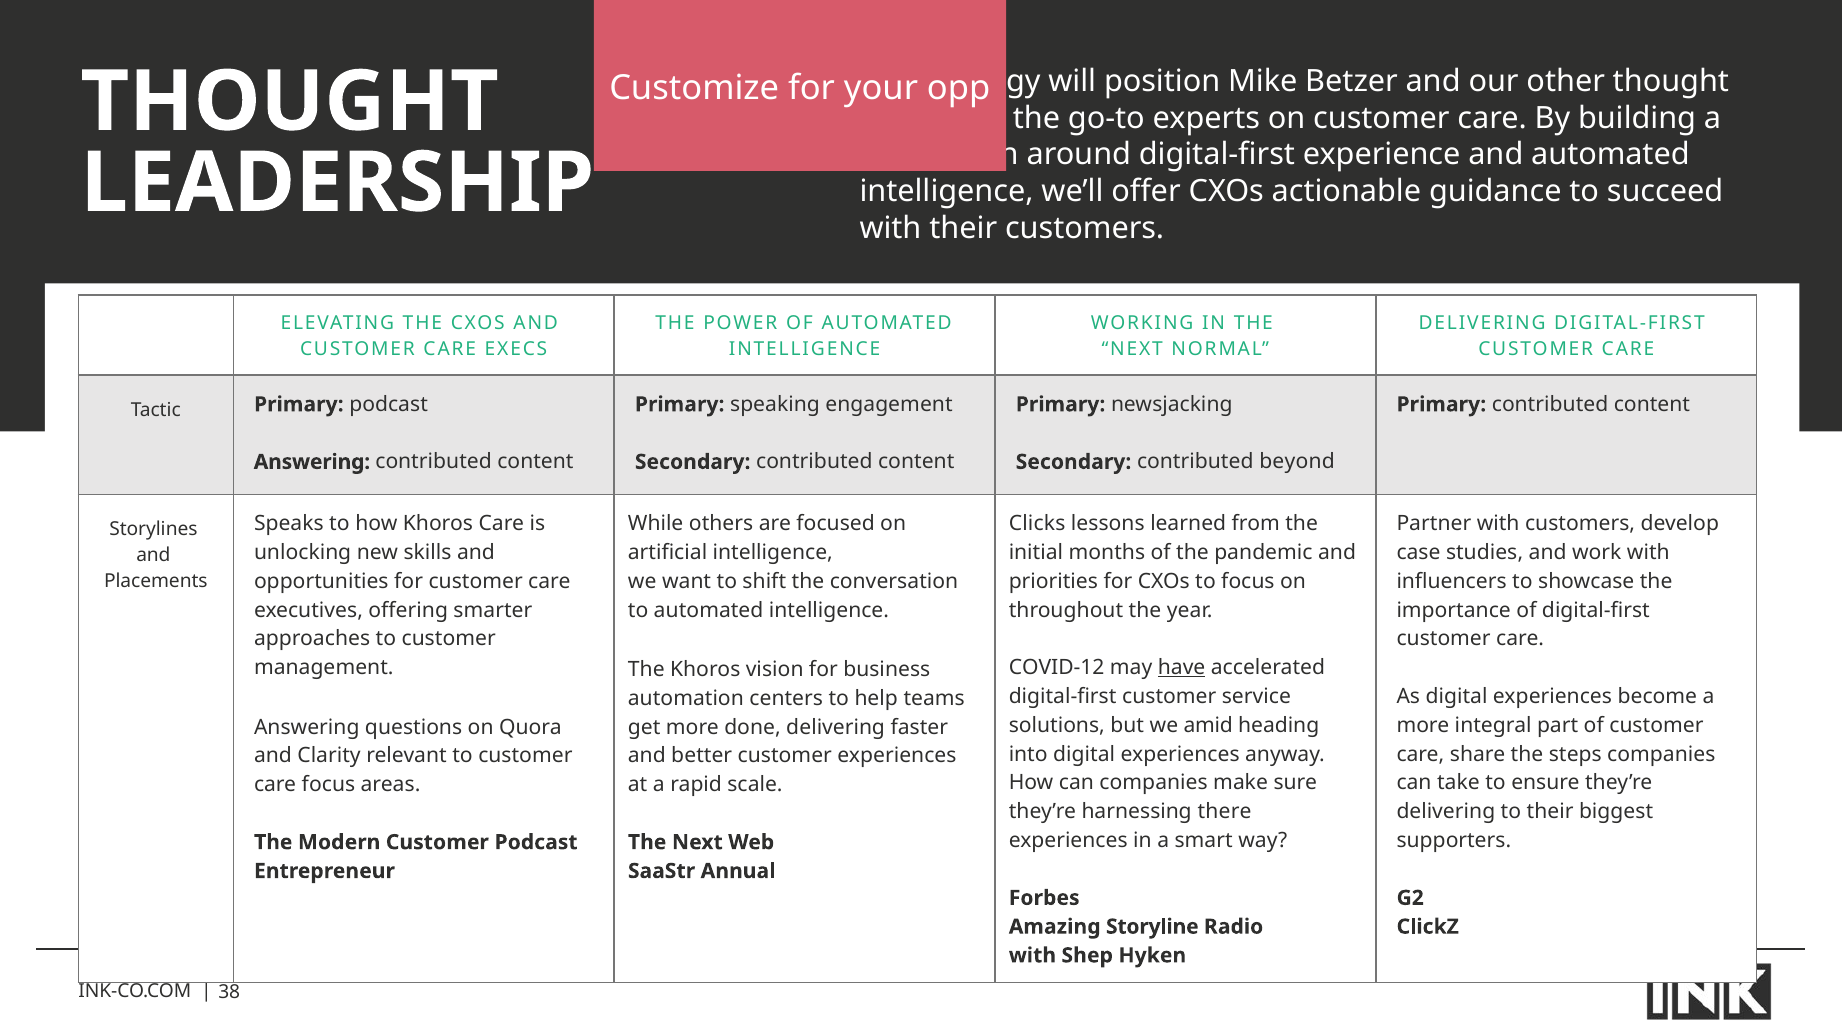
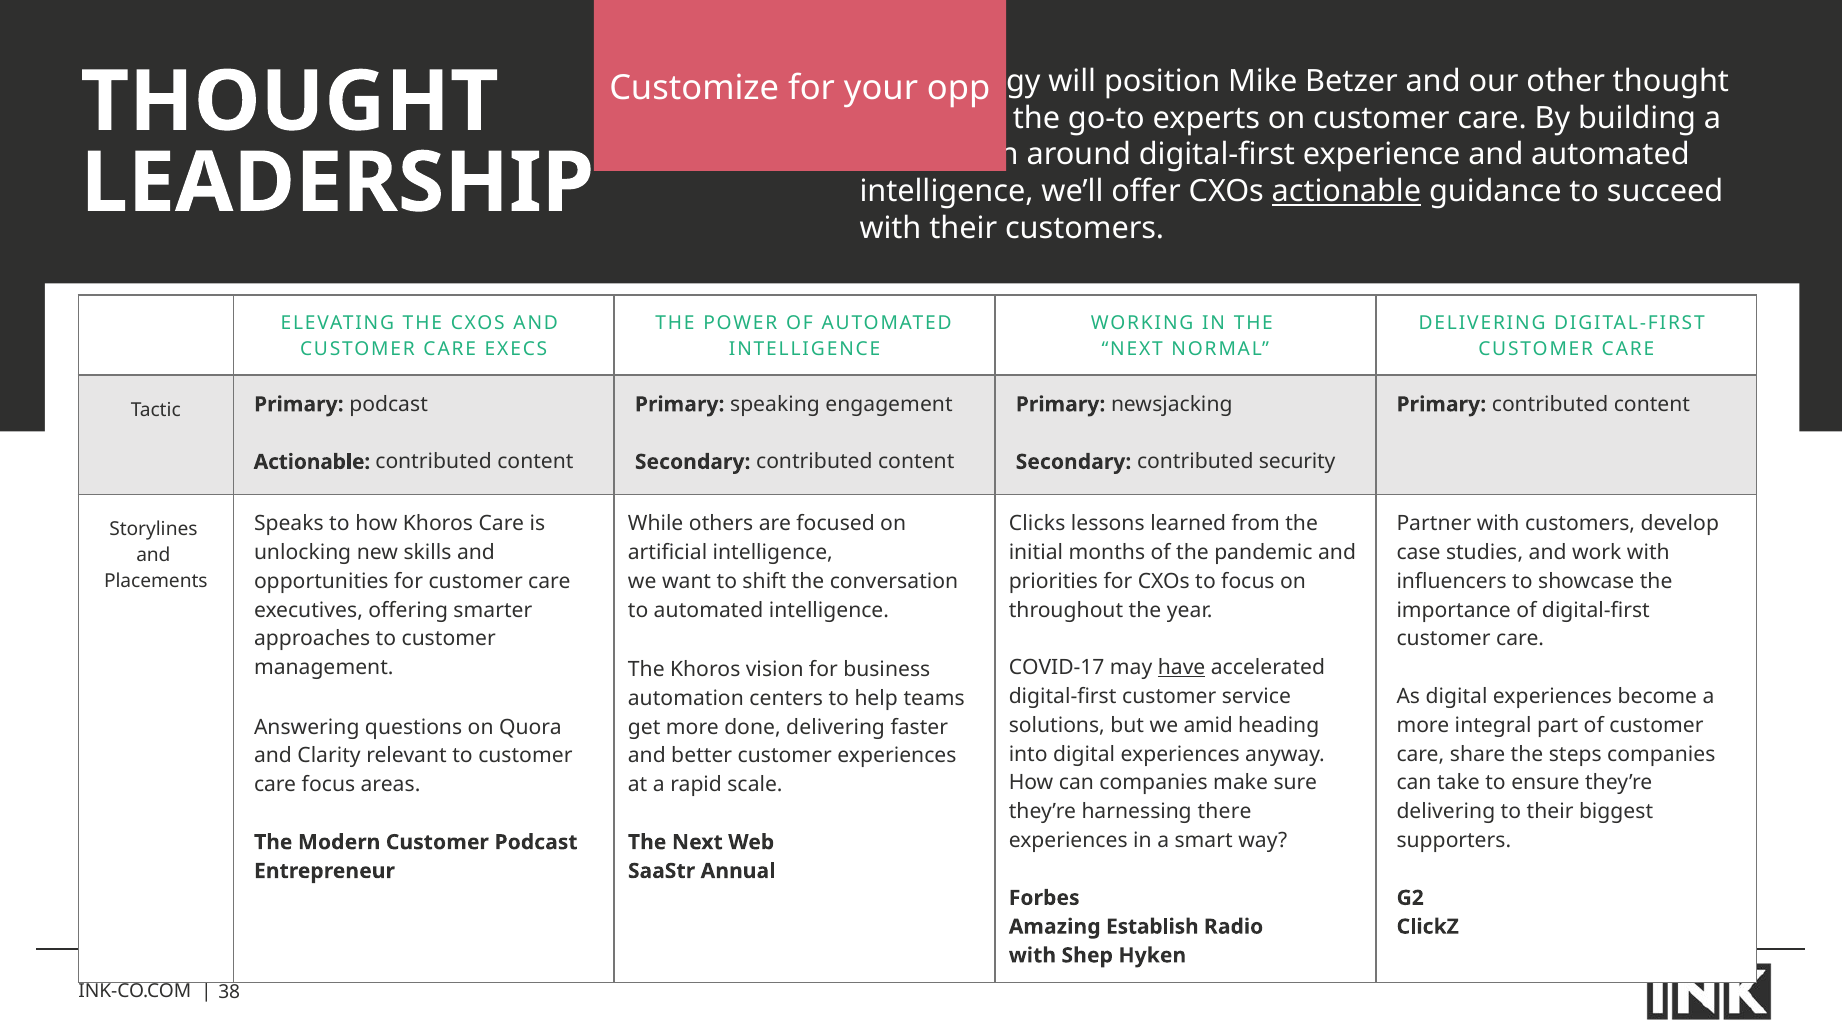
actionable at (1346, 192) underline: none -> present
Answering at (312, 462): Answering -> Actionable
beyond: beyond -> security
COVID-12: COVID-12 -> COVID-17
Storyline: Storyline -> Establish
